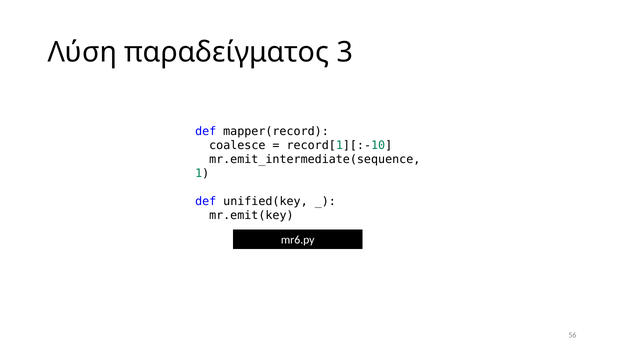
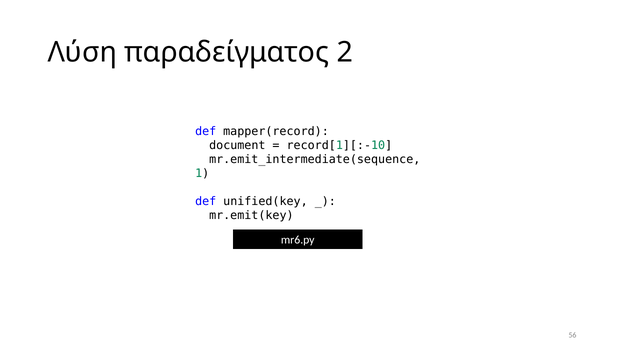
3: 3 -> 2
coalesce: coalesce -> document
